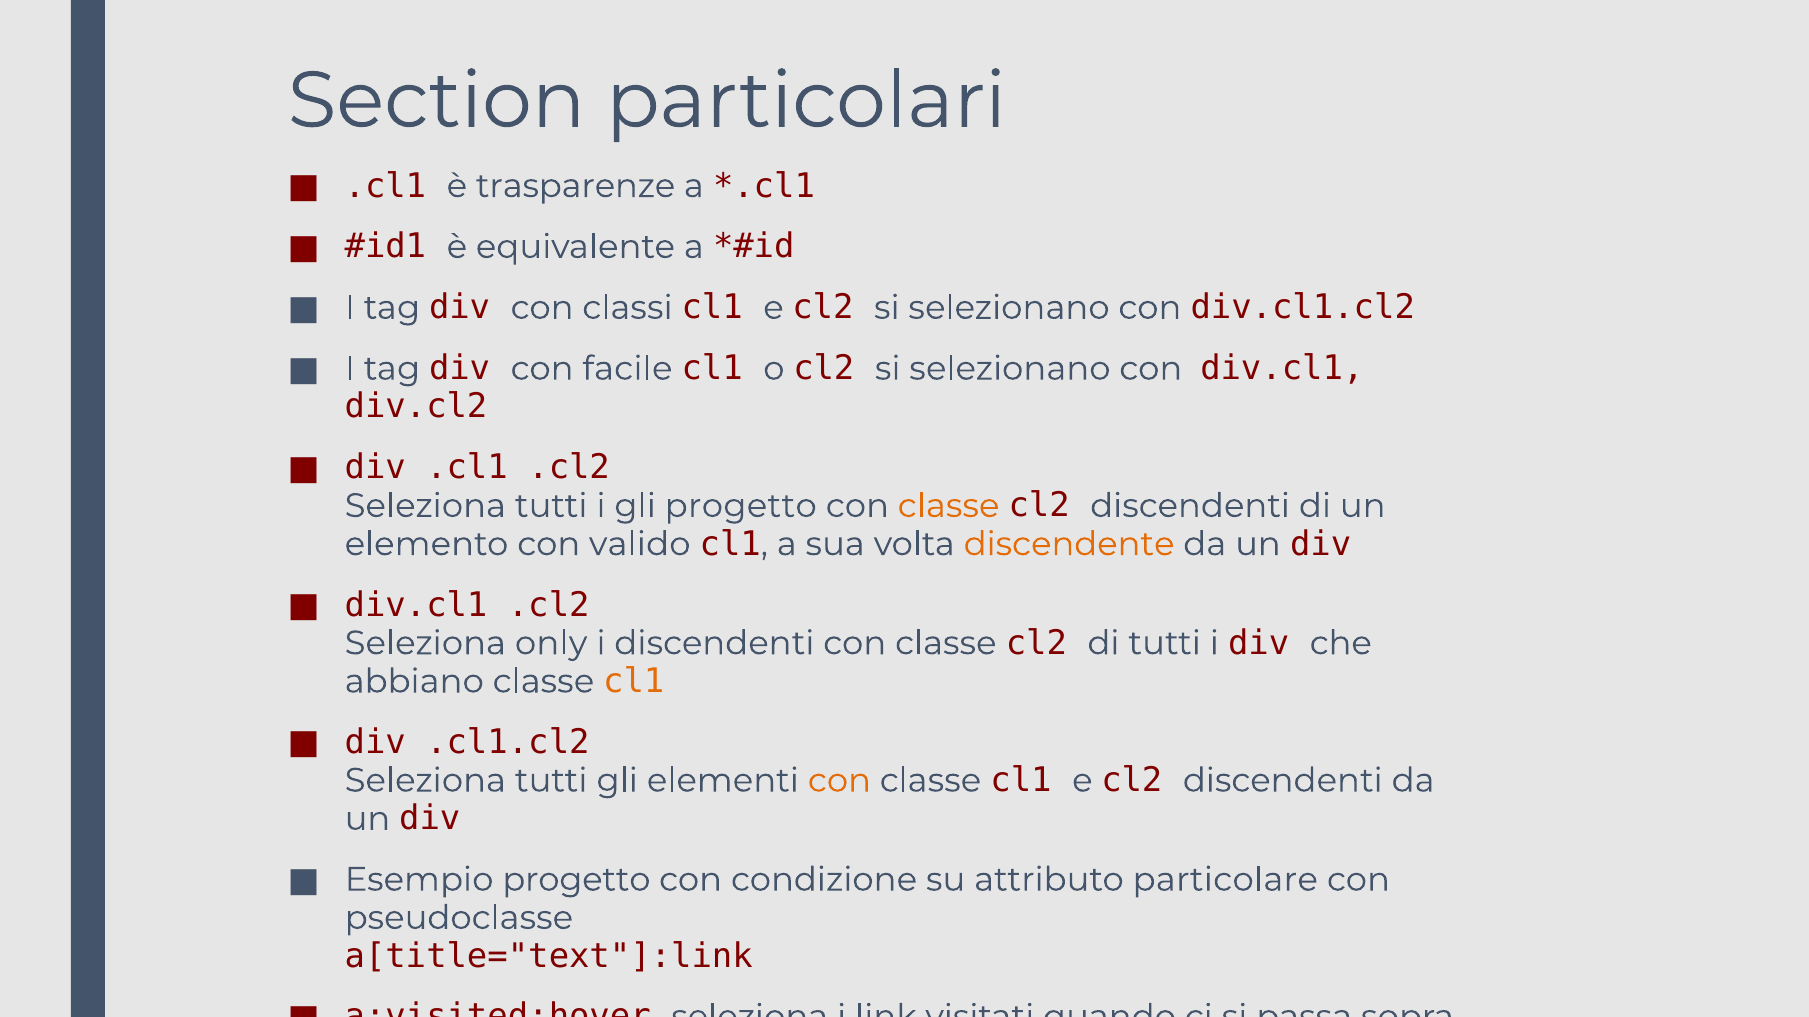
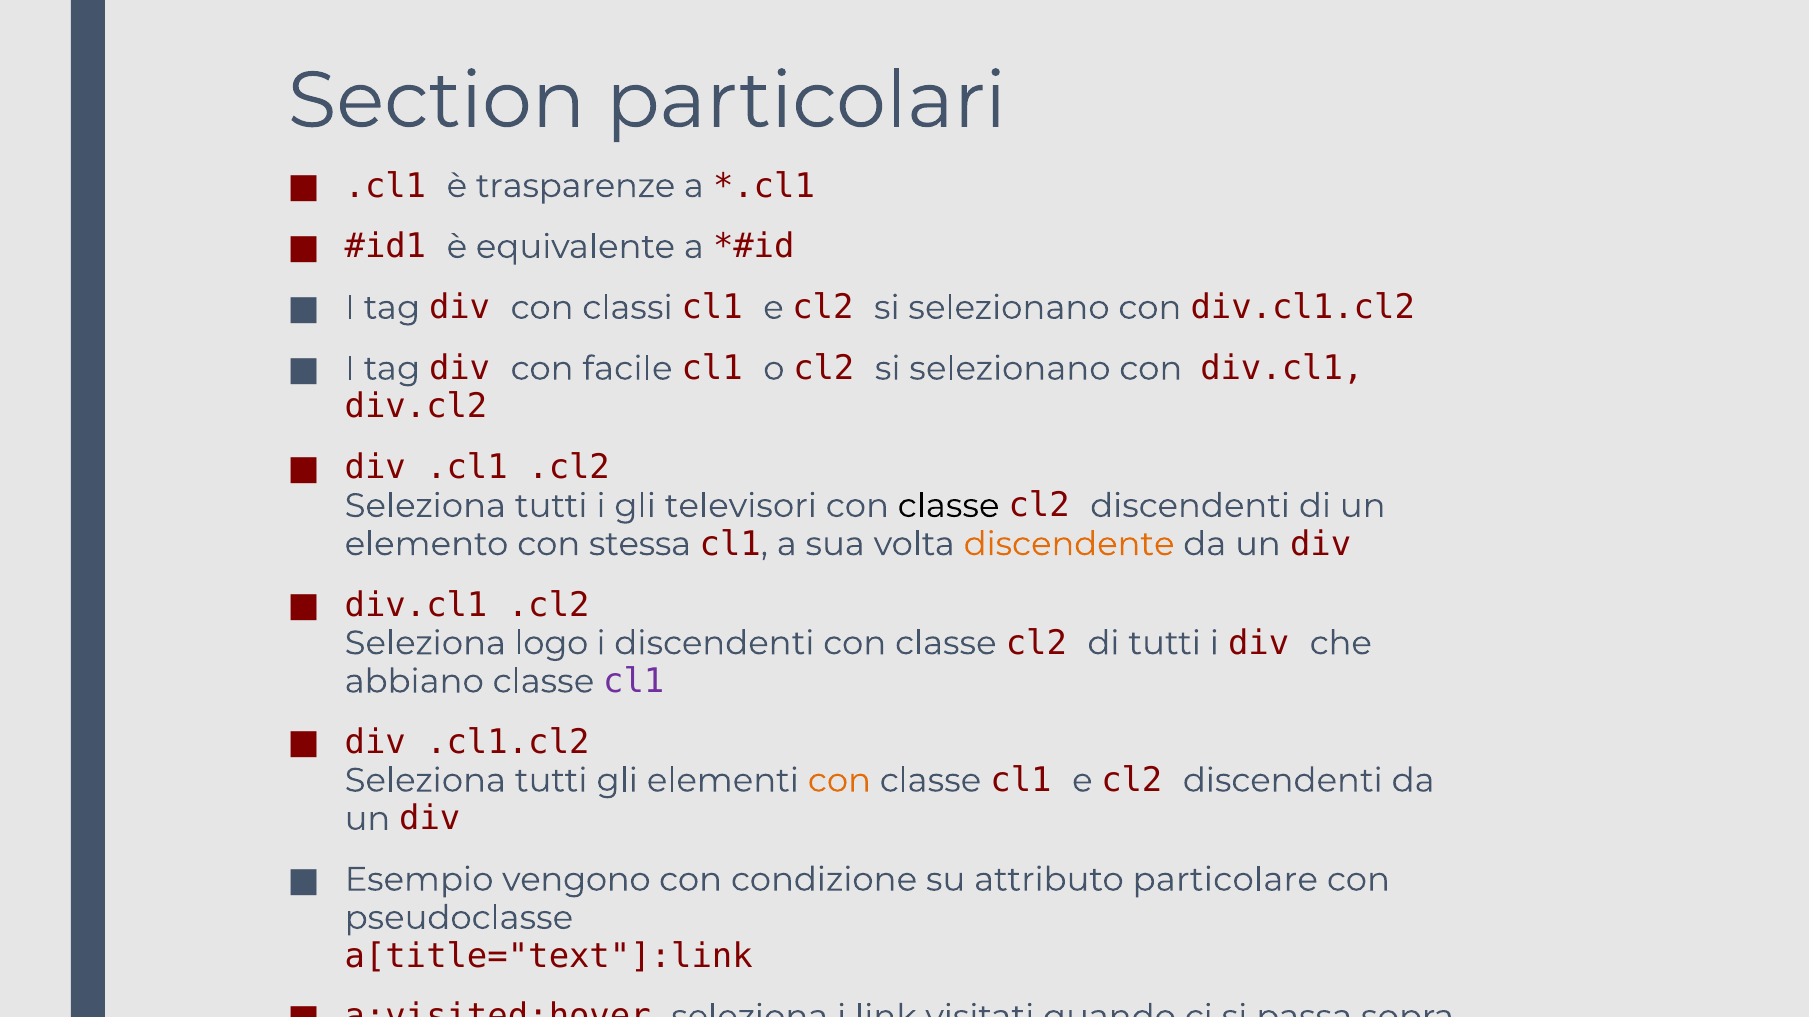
gli progetto: progetto -> televisori
classe at (949, 506) colour: orange -> black
valido: valido -> stessa
only: only -> logo
cl1 at (634, 682) colour: orange -> purple
Esempio progetto: progetto -> vengono
